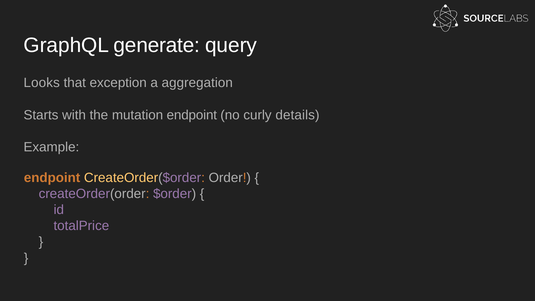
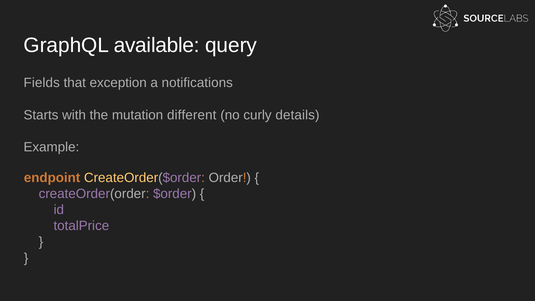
generate: generate -> available
Looks: Looks -> Fields
aggregation: aggregation -> notifications
mutation endpoint: endpoint -> different
